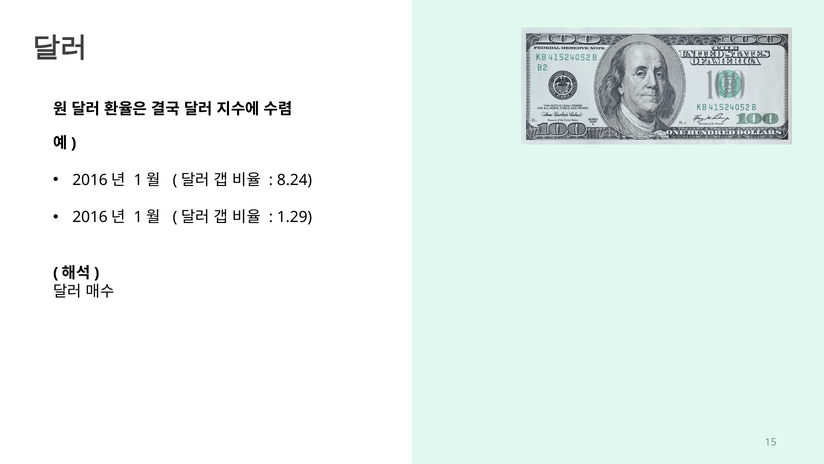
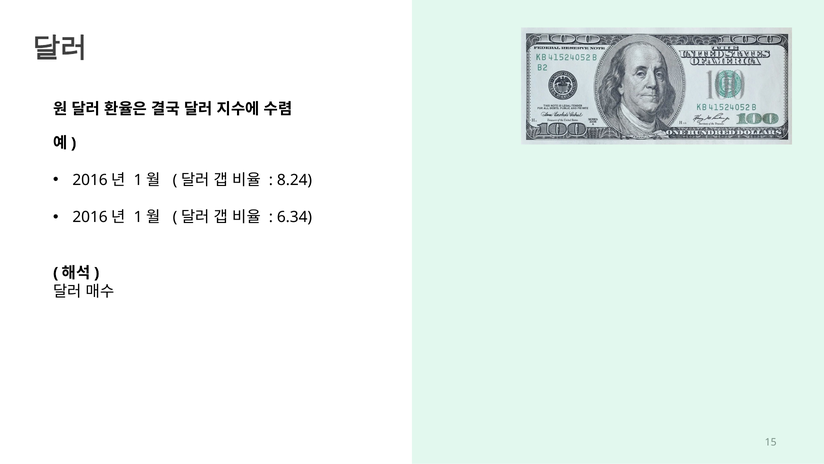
1.29: 1.29 -> 6.34
